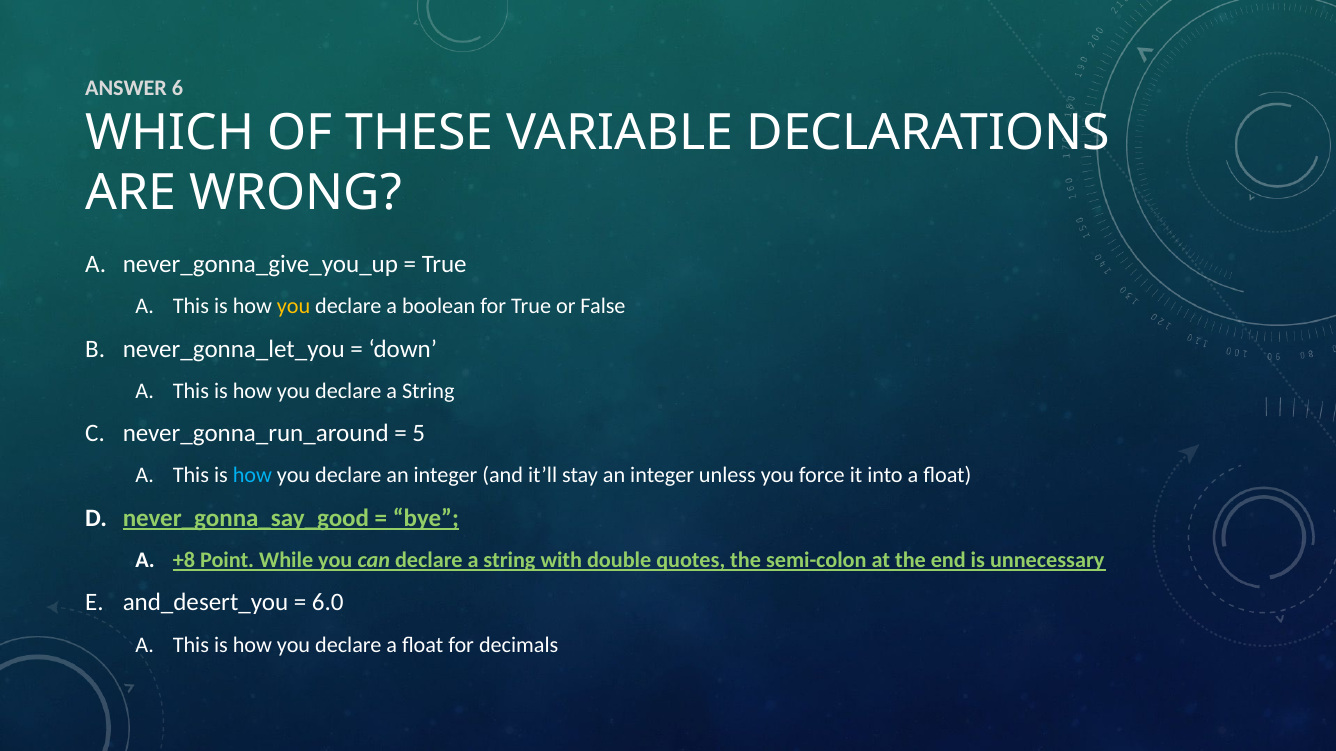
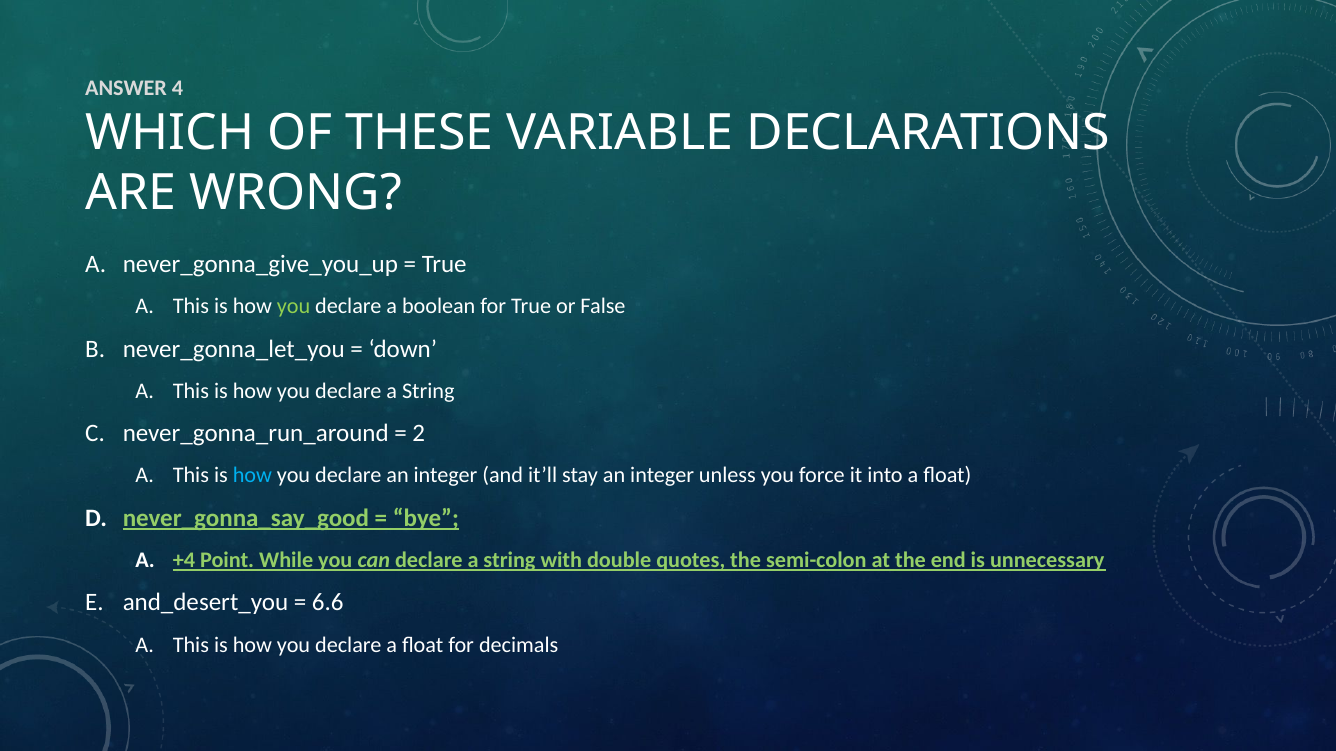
6: 6 -> 4
you at (294, 307) colour: yellow -> light green
5: 5 -> 2
+8: +8 -> +4
6.0: 6.0 -> 6.6
